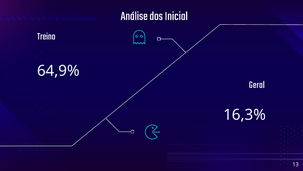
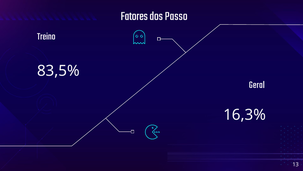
Análise: Análise -> Fatores
Inicial: Inicial -> Passo
64,9%: 64,9% -> 83,5%
